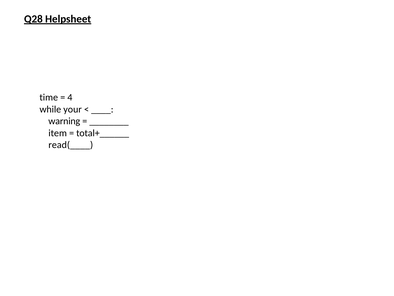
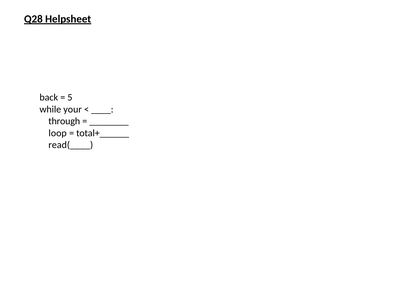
time: time -> back
4: 4 -> 5
warning: warning -> through
item: item -> loop
